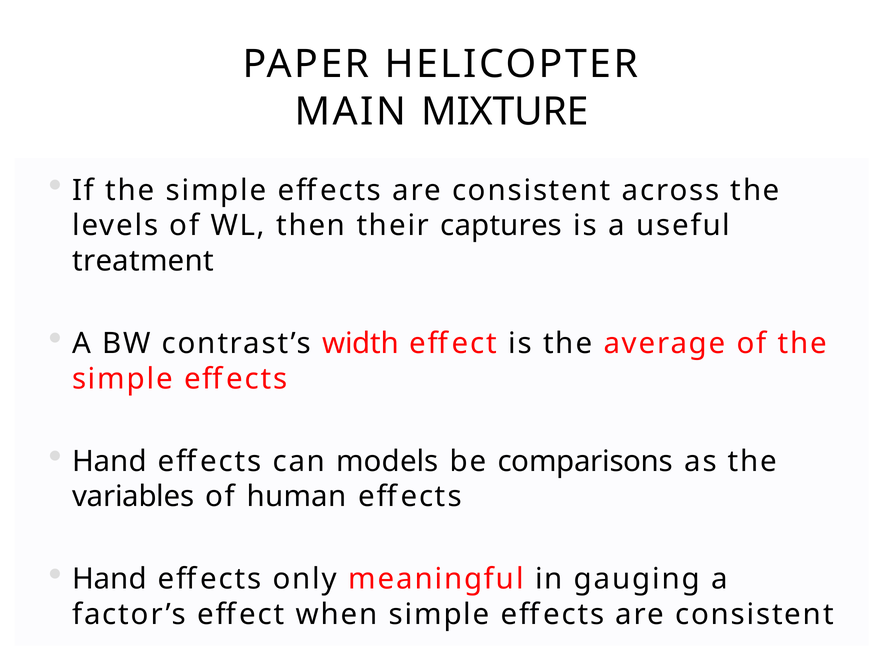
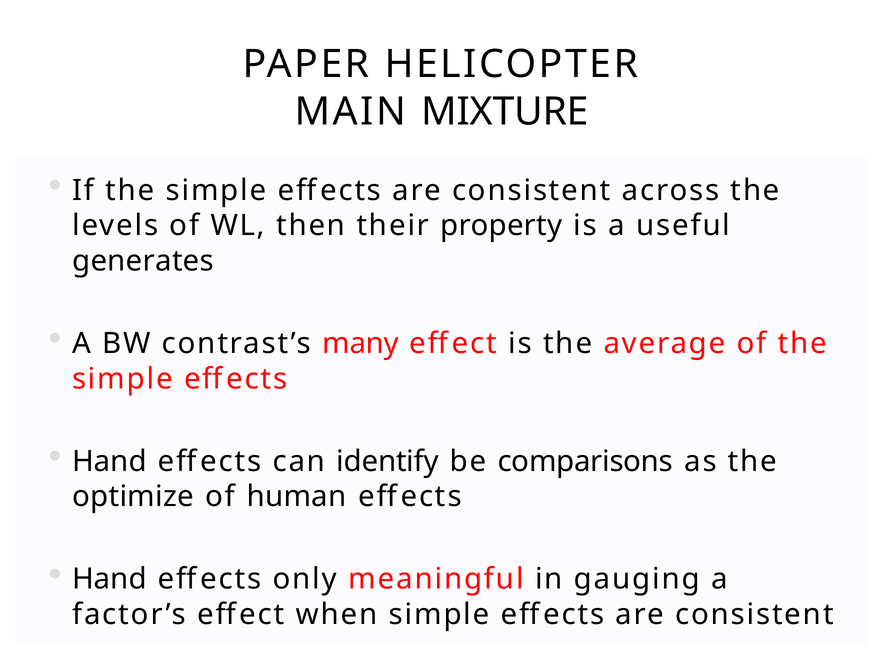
captures: captures -> property
treatment: treatment -> generates
width: width -> many
models: models -> identify
variables: variables -> optimize
